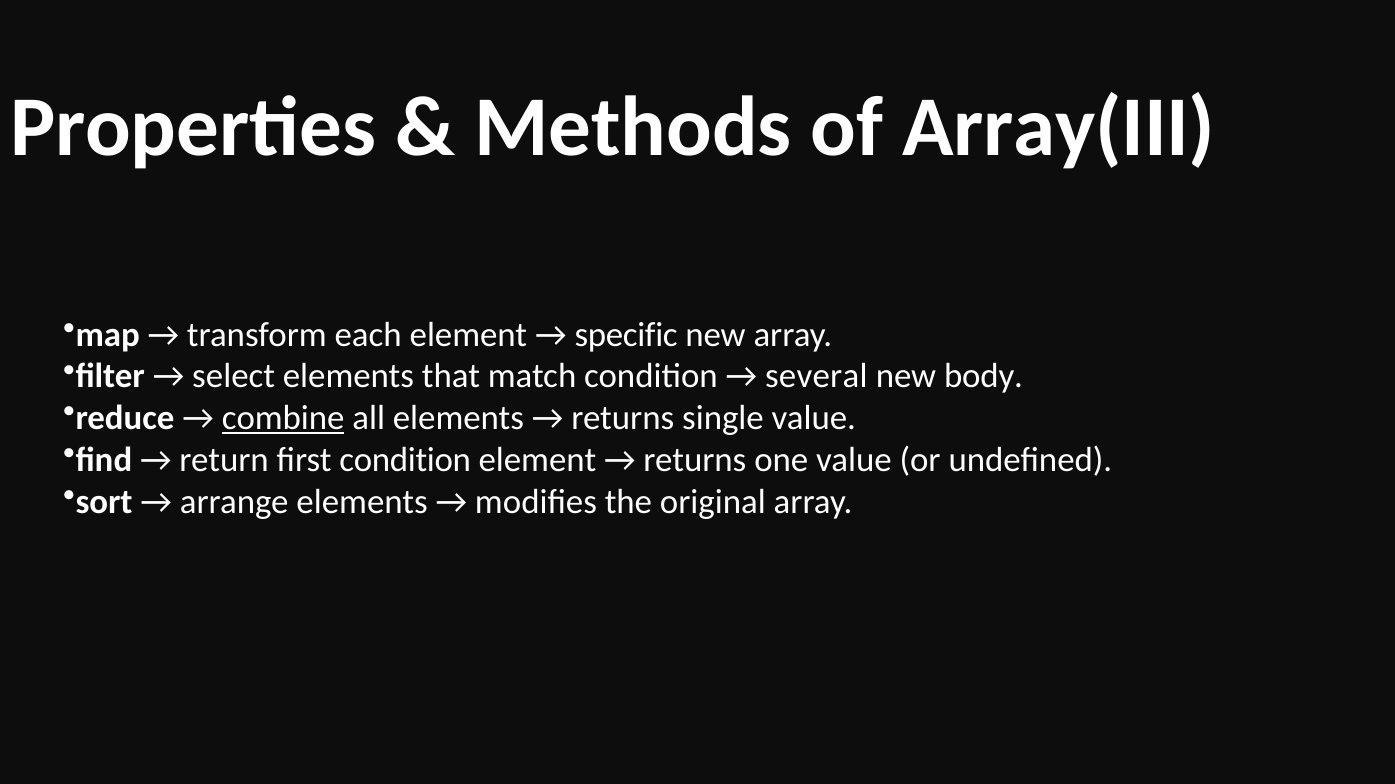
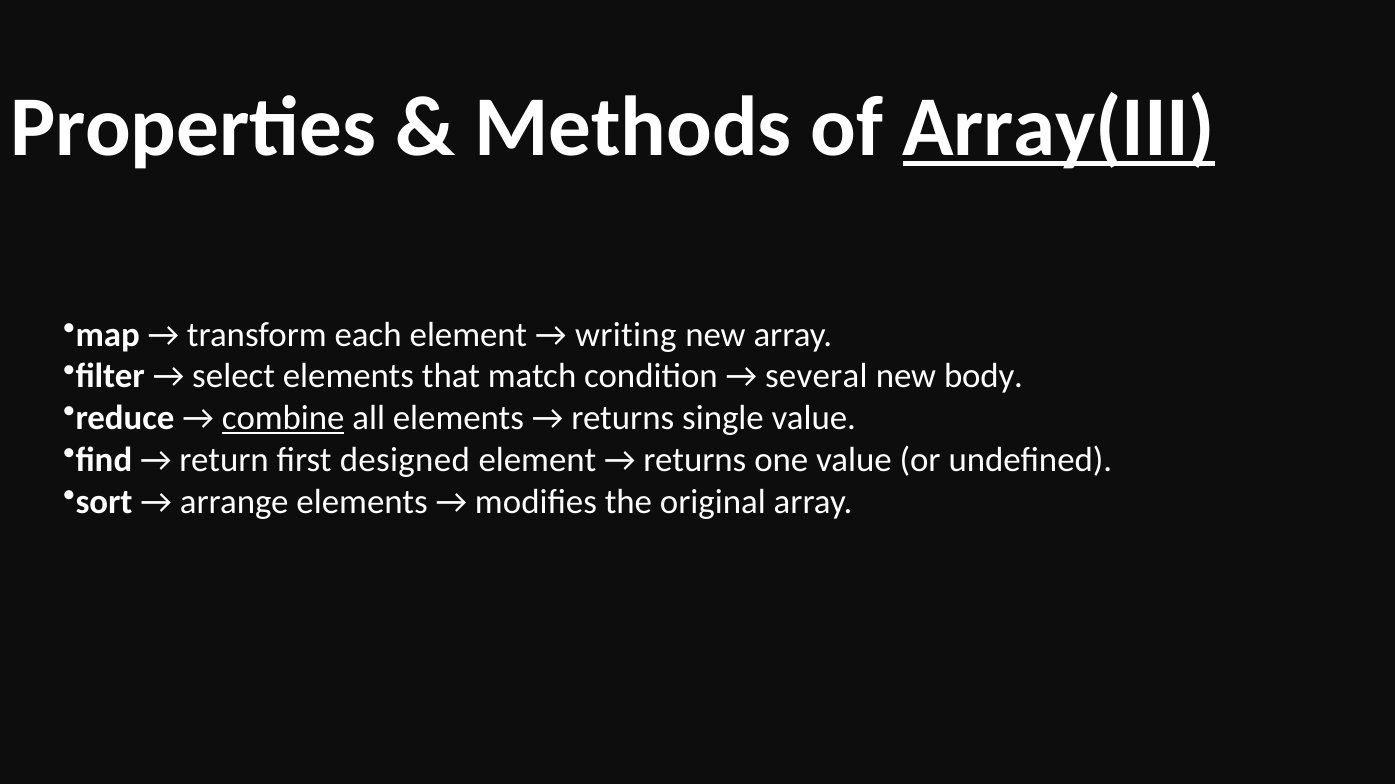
Array(III underline: none -> present
specific: specific -> writing
first condition: condition -> designed
